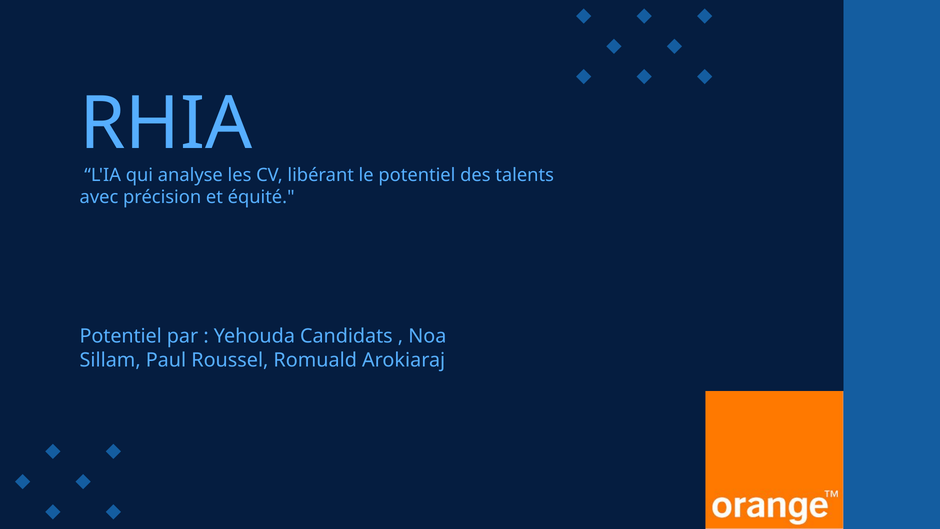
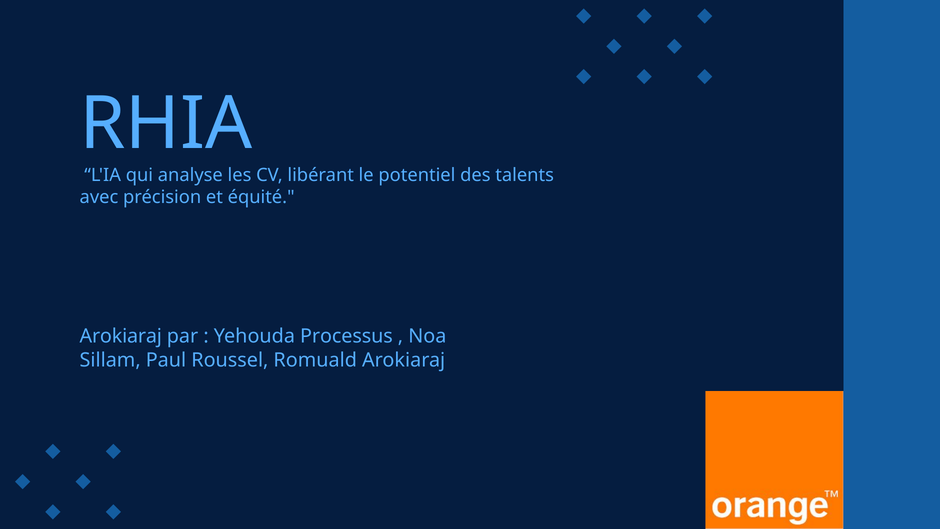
Potentiel at (121, 336): Potentiel -> Arokiaraj
Candidats: Candidats -> Processus
